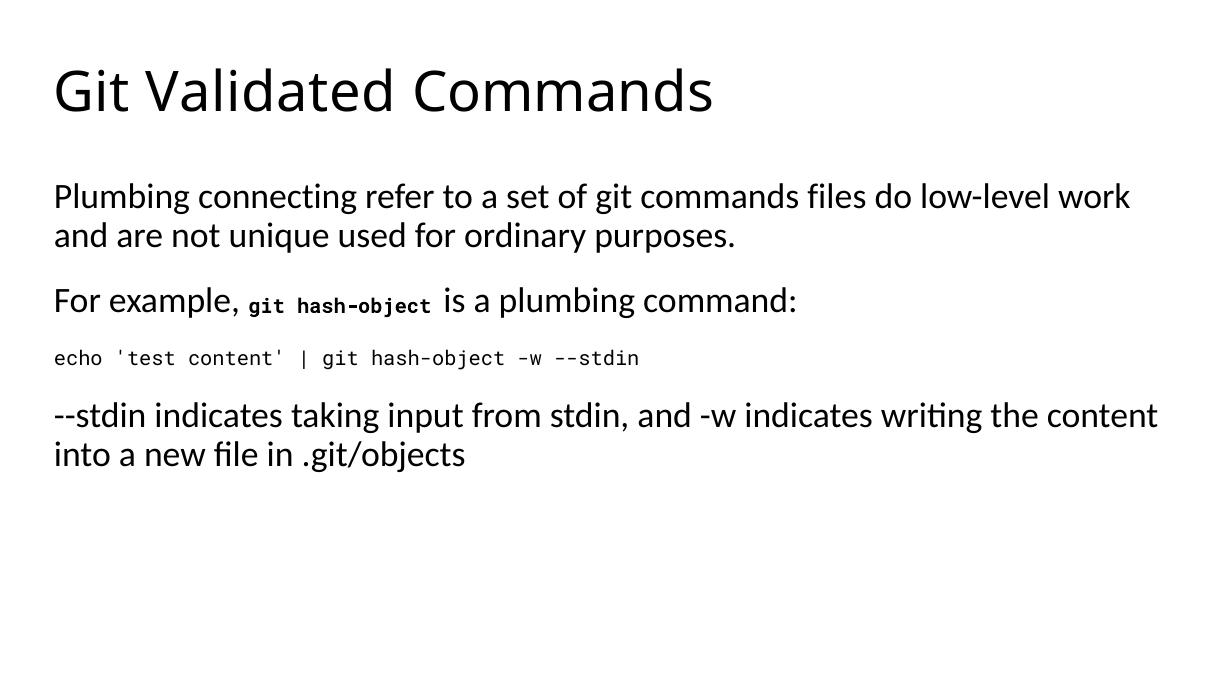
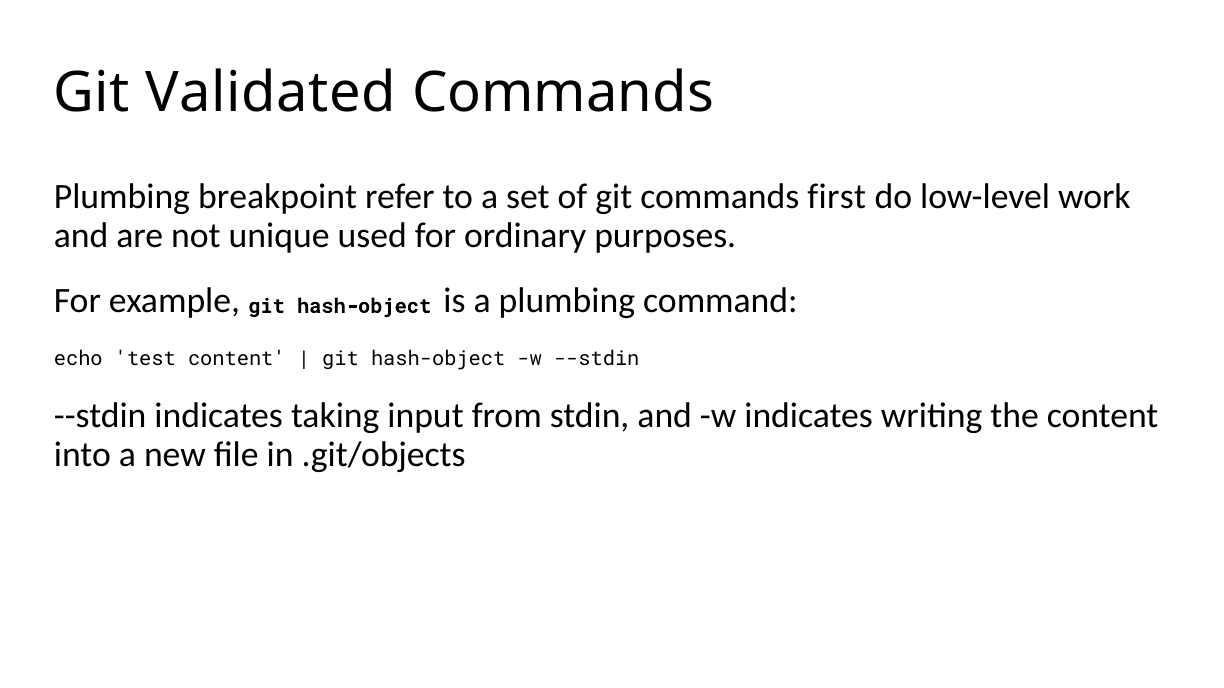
connecting: connecting -> breakpoint
files: files -> first
